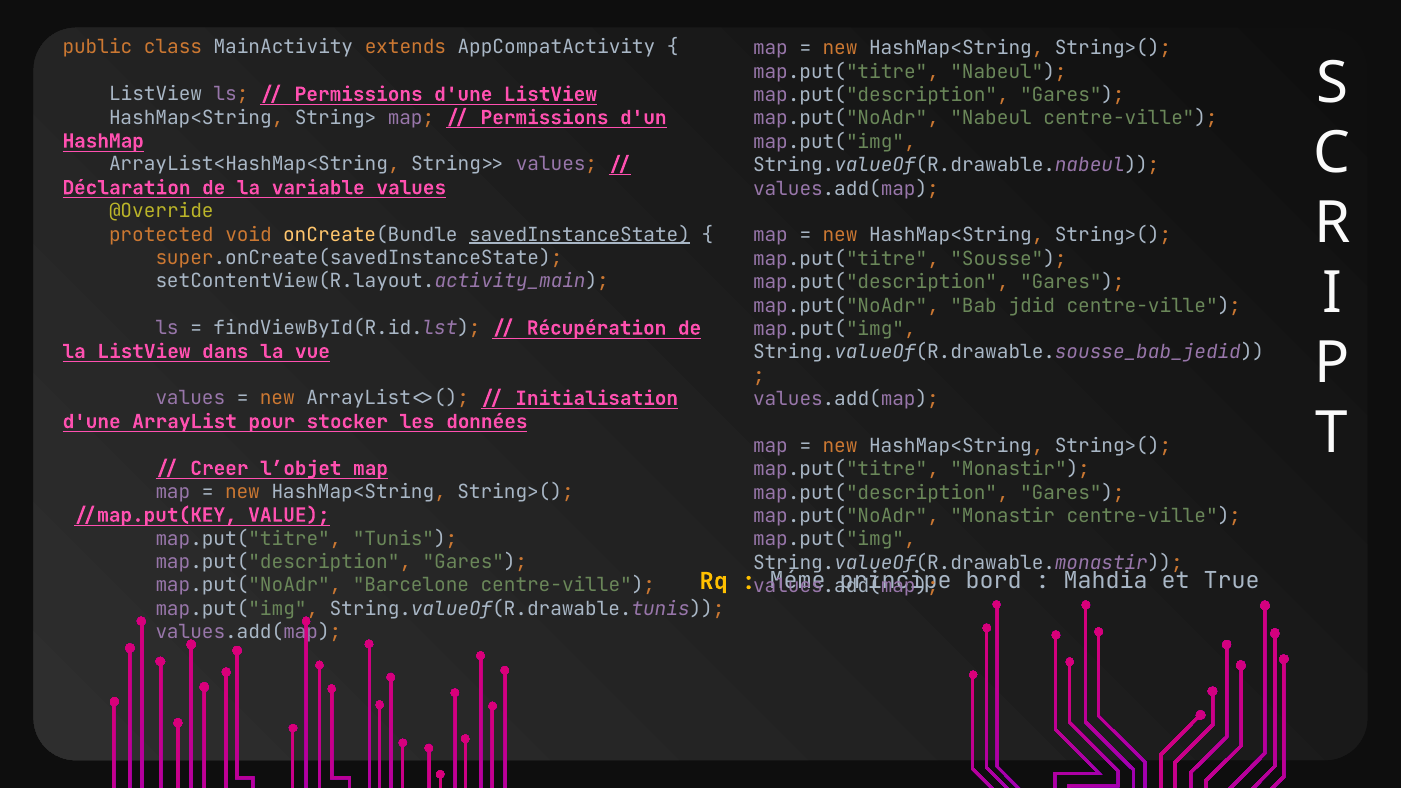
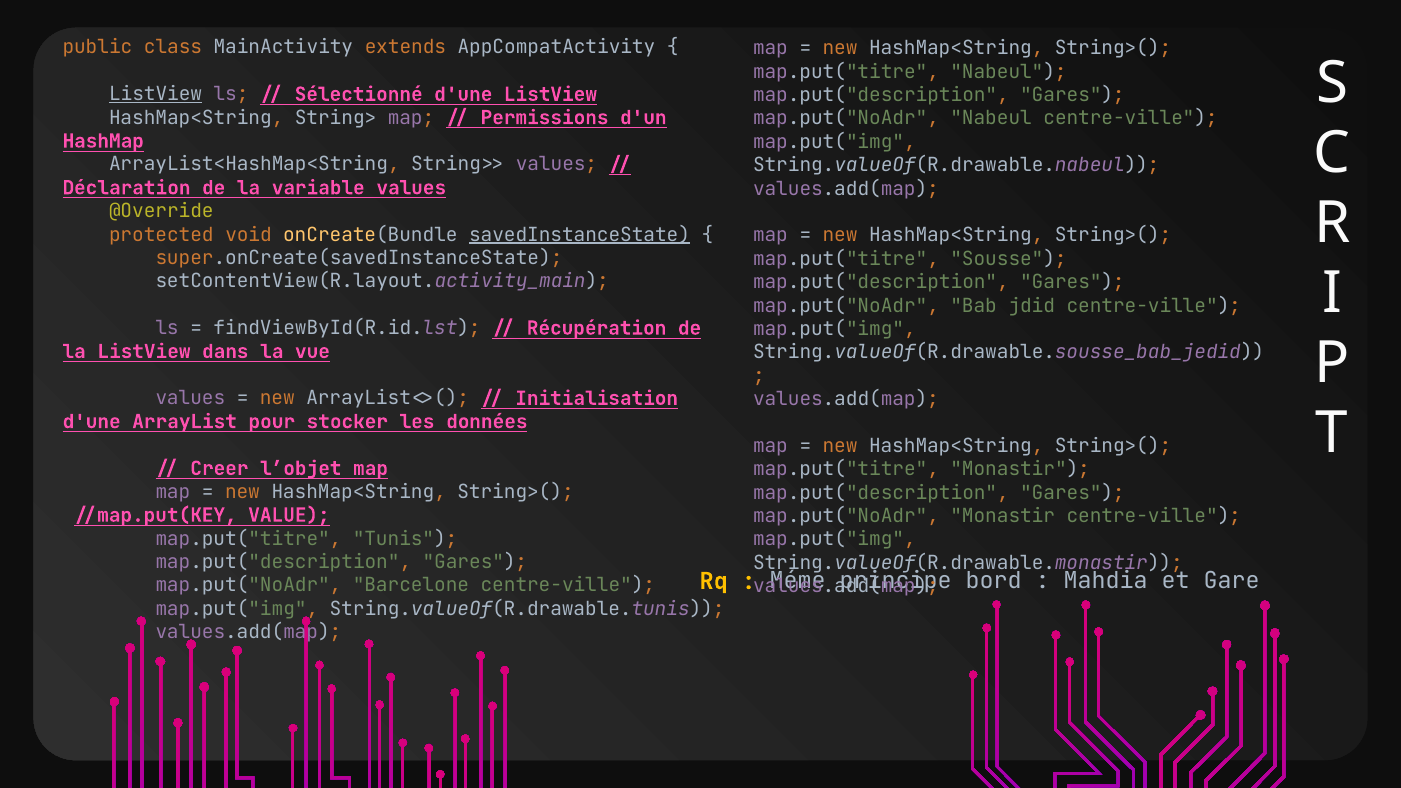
ListView at (156, 94) underline: none -> present
Permissions at (359, 94): Permissions -> Sélectionné
True: True -> Gare
